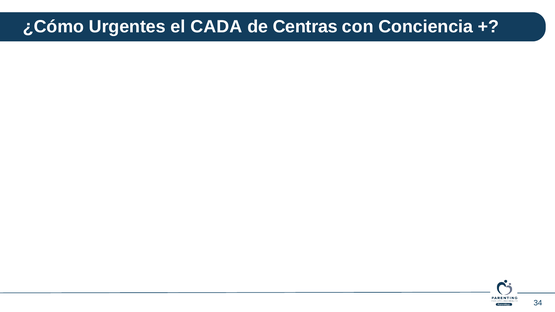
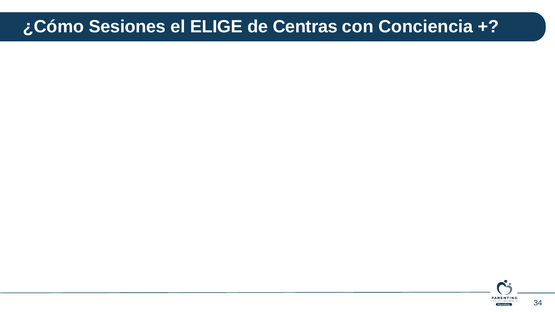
Urgentes: Urgentes -> Sesiones
CADA: CADA -> ELIGE
